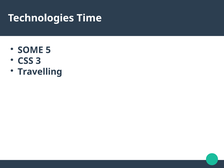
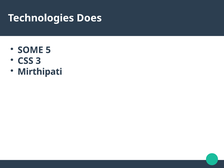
Time: Time -> Does
Travelling: Travelling -> Mirthipati
